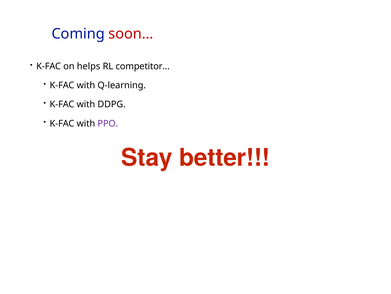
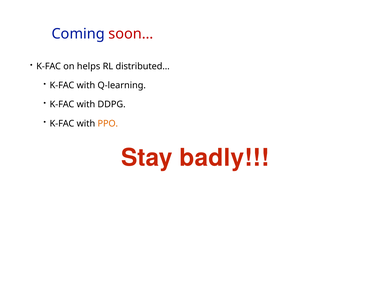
competitor…: competitor… -> distributed…
PPO colour: purple -> orange
better: better -> badly
